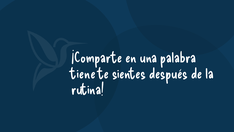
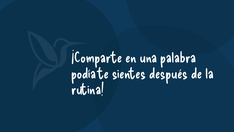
tiene: tiene -> podía
